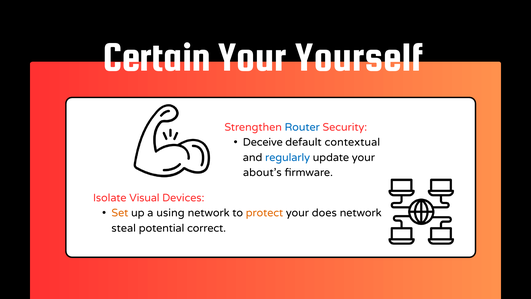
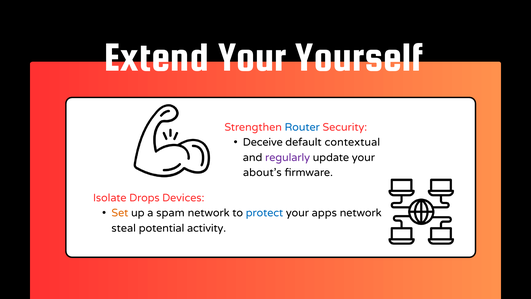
Certain: Certain -> Extend
regularly colour: blue -> purple
Visual: Visual -> Drops
using: using -> spam
protect colour: orange -> blue
does: does -> apps
correct: correct -> activity
